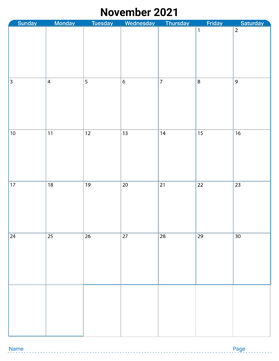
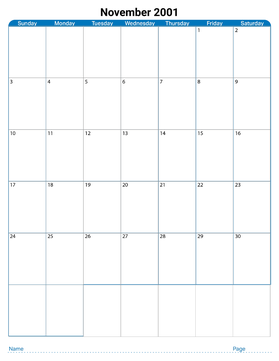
2021: 2021 -> 2001
